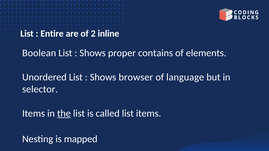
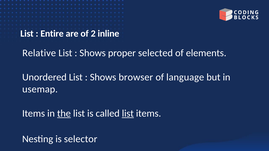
Boolean: Boolean -> Relative
contains: contains -> selected
selector: selector -> usemap
list at (128, 114) underline: none -> present
mapped: mapped -> selector
